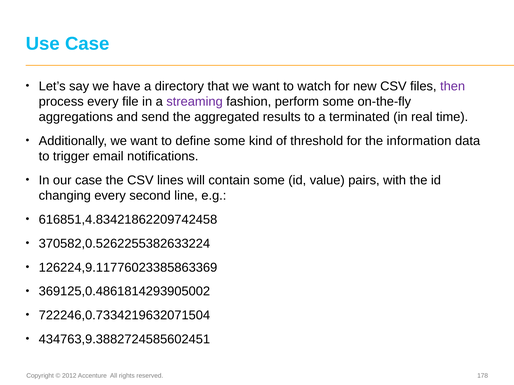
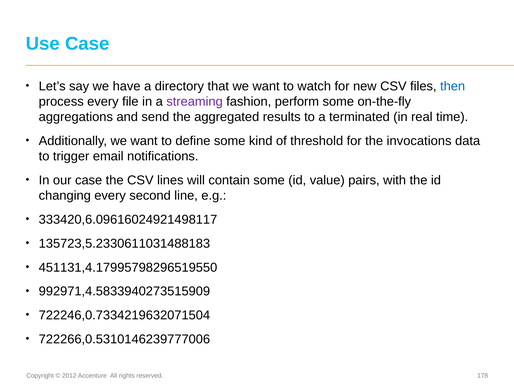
then colour: purple -> blue
information: information -> invocations
616851,4.83421862209742458: 616851,4.83421862209742458 -> 333420,6.09616024921498117
370582,0.5262255382633224: 370582,0.5262255382633224 -> 135723,5.2330611031488183
126224,9.11776023385863369: 126224,9.11776023385863369 -> 451131,4.17995798296519550
369125,0.4861814293905002: 369125,0.4861814293905002 -> 992971,4.5833940273515909
434763,9.3882724585602451: 434763,9.3882724585602451 -> 722266,0.5310146239777006
